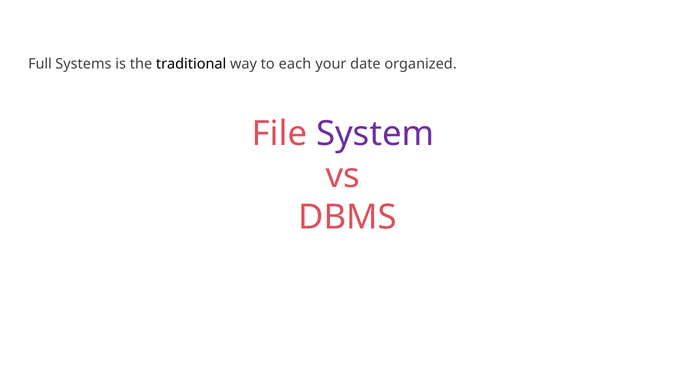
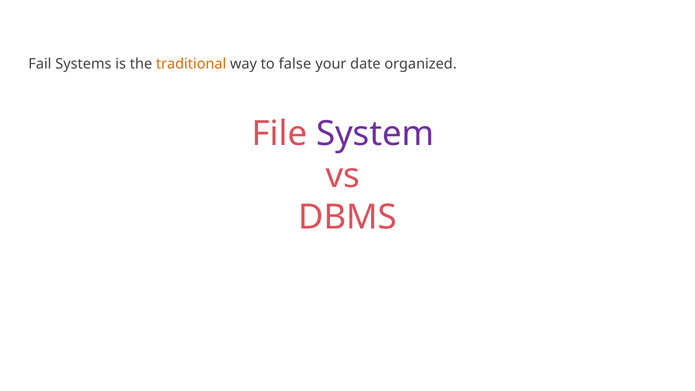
Full: Full -> Fail
traditional colour: black -> orange
each: each -> false
